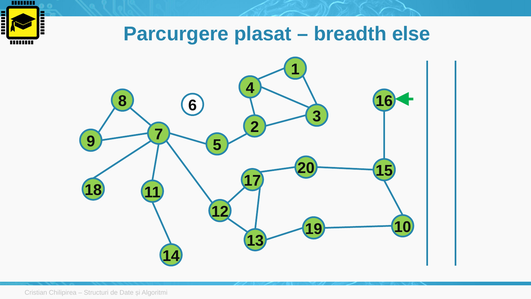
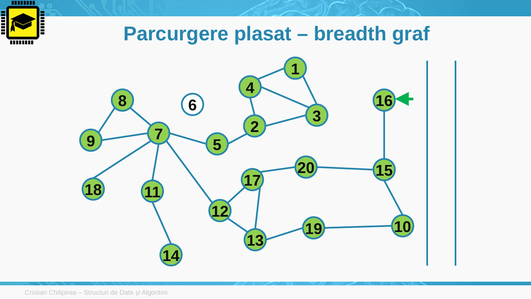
else: else -> graf
